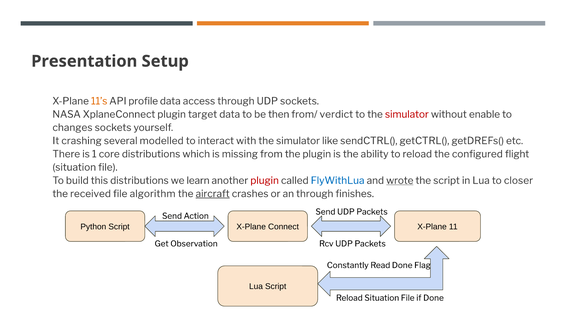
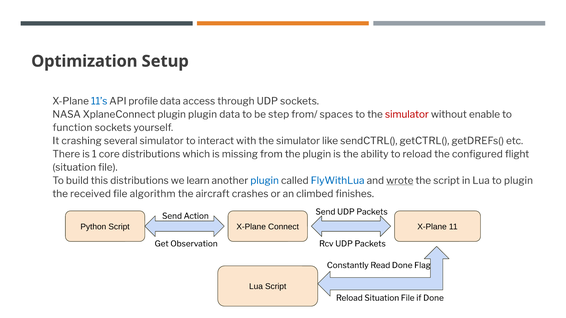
Presentation: Presentation -> Optimization
11’s colour: orange -> blue
plugin target: target -> plugin
then: then -> step
verdict: verdict -> spaces
changes: changes -> function
several modelled: modelled -> simulator
plugin at (265, 181) colour: red -> blue
to closer: closer -> plugin
aircraft underline: present -> none
an through: through -> climbed
